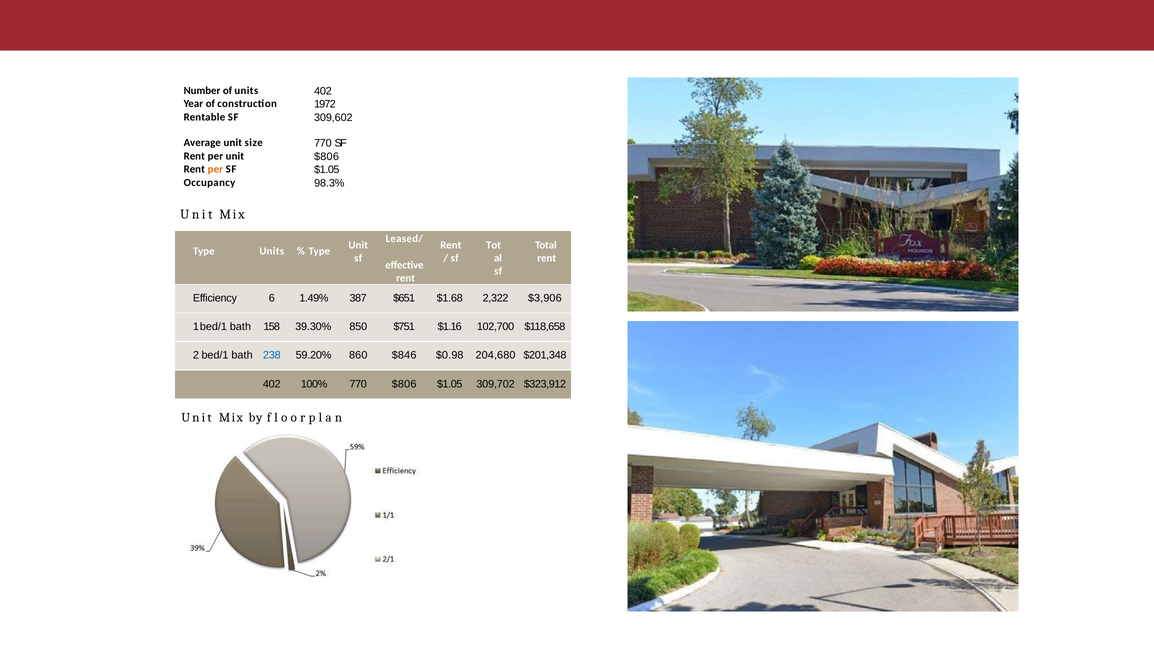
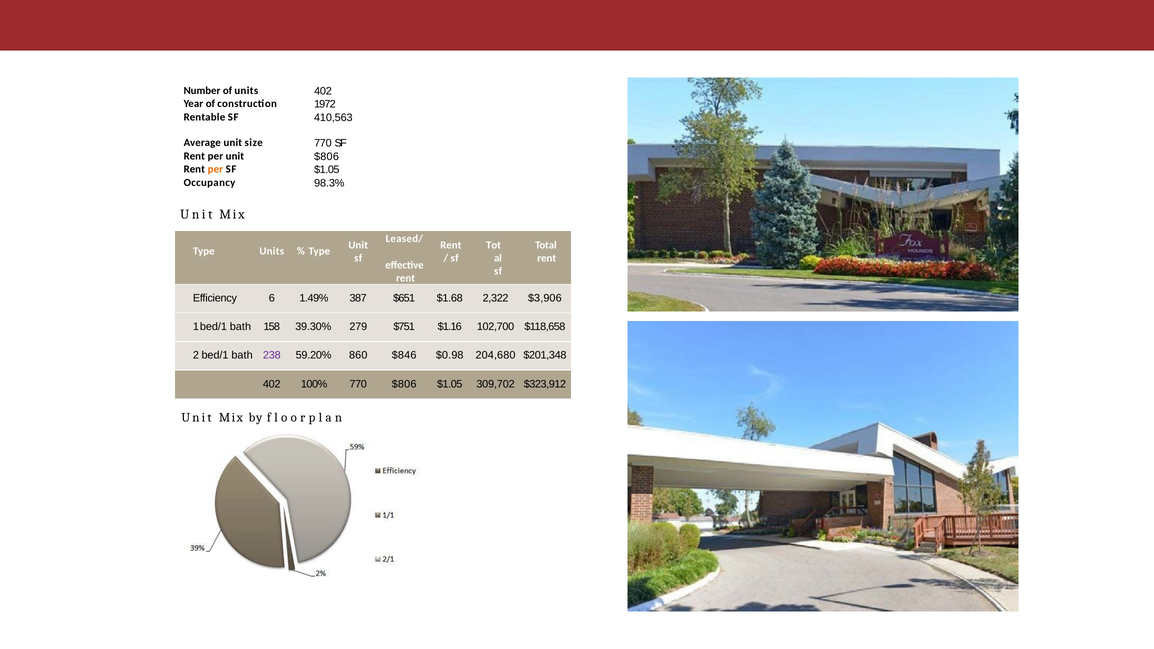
309,602: 309,602 -> 410,563
850: 850 -> 279
238 colour: blue -> purple
